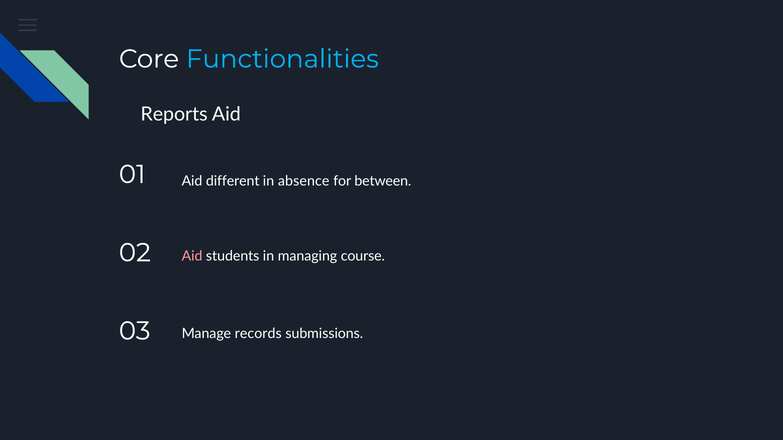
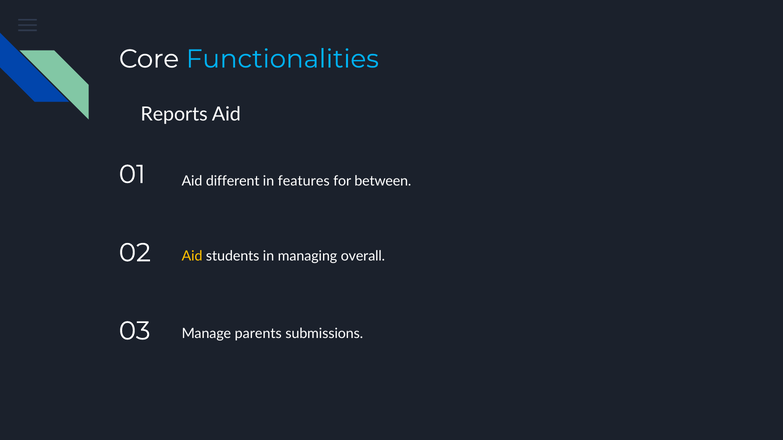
absence: absence -> features
Aid at (192, 257) colour: pink -> yellow
course: course -> overall
records: records -> parents
